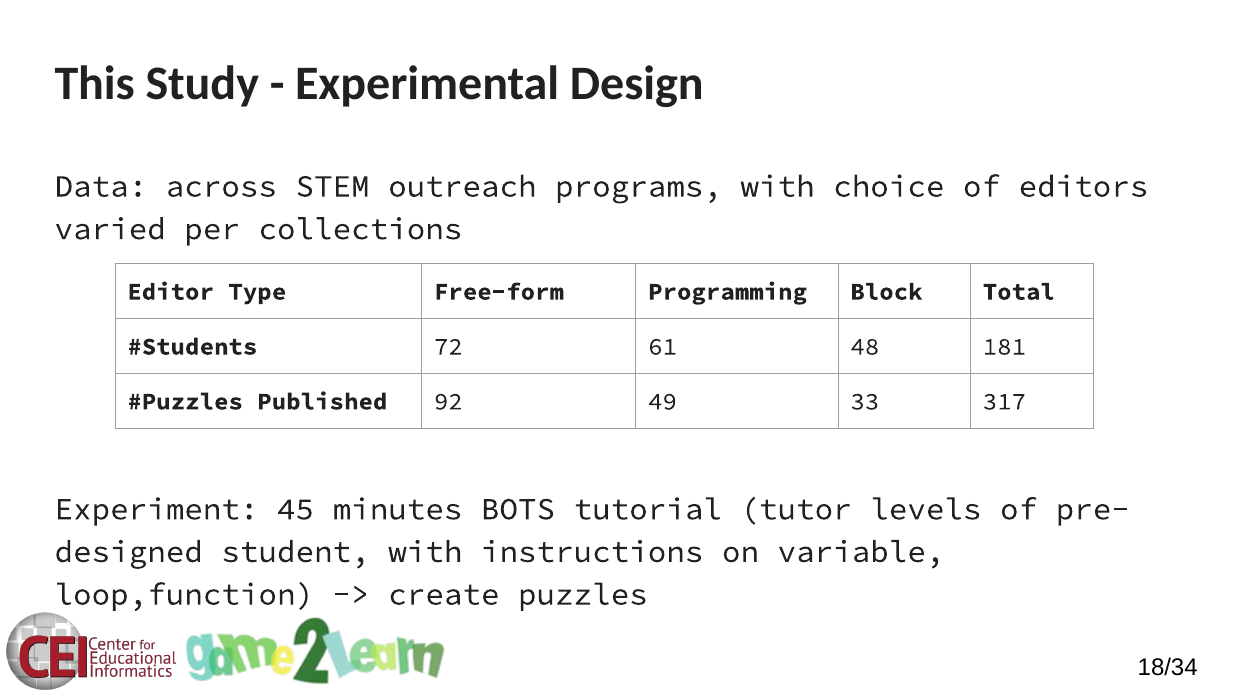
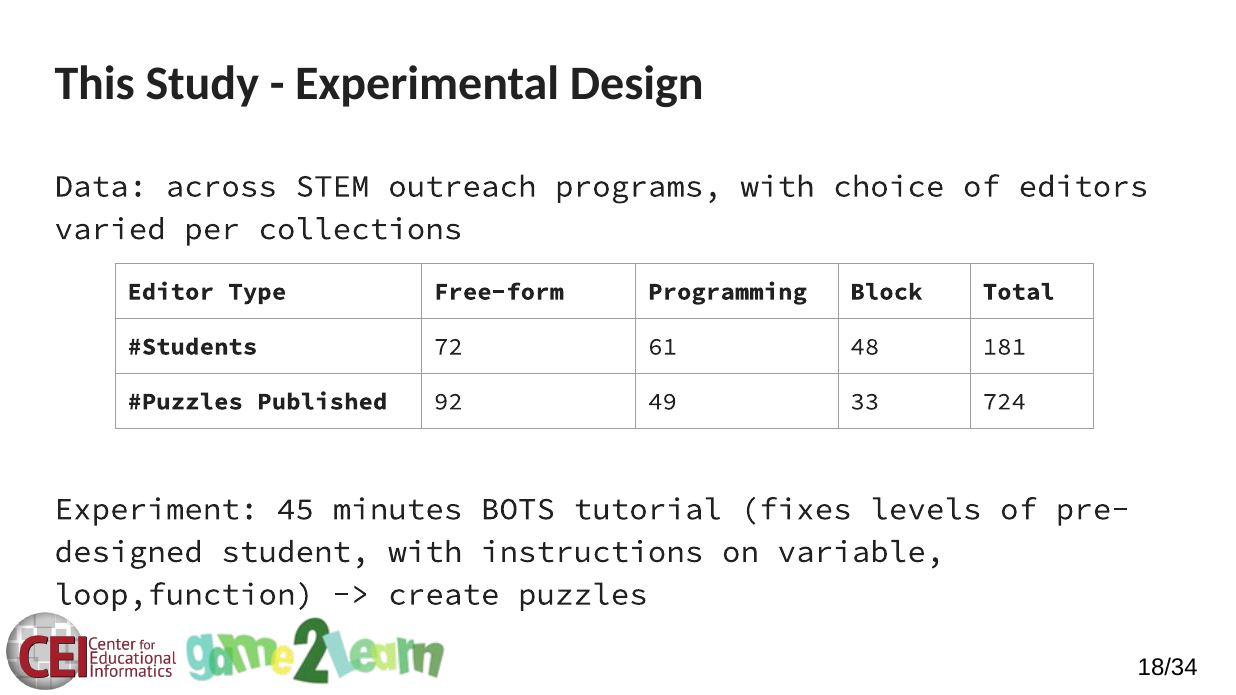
317: 317 -> 724
tutor: tutor -> fixes
